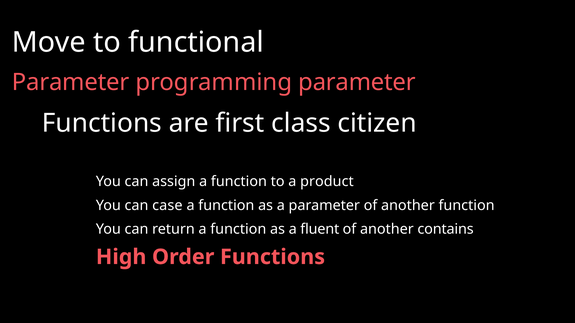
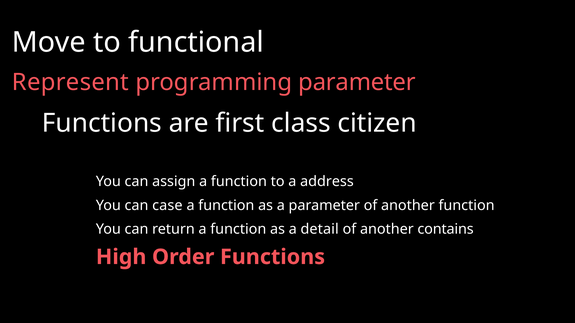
Parameter at (71, 82): Parameter -> Represent
product: product -> address
fluent: fluent -> detail
